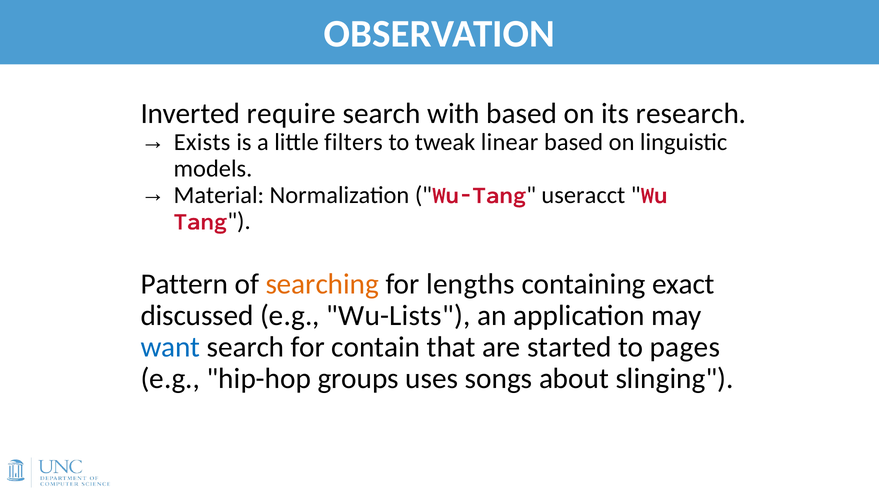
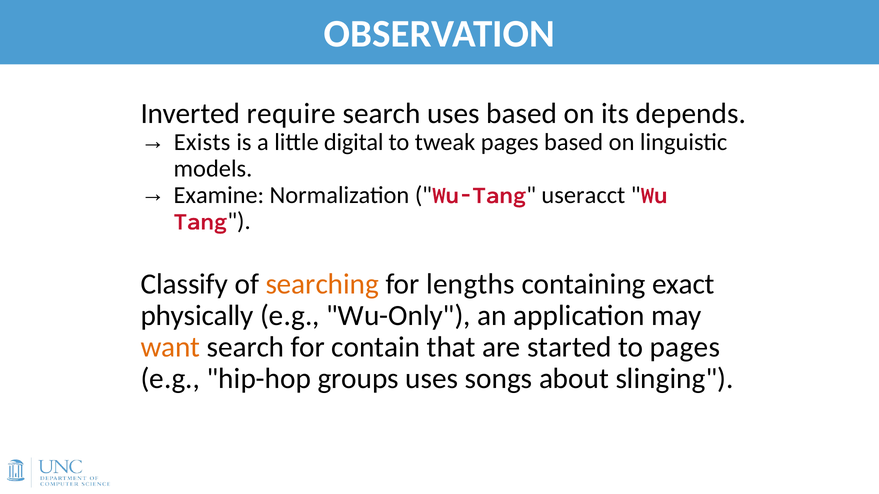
search with: with -> uses
research: research -> depends
filters: filters -> digital
tweak linear: linear -> pages
Material: Material -> Examine
Pattern: Pattern -> Classify
discussed: discussed -> physically
Wu-Lists: Wu-Lists -> Wu-Only
want colour: blue -> orange
